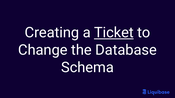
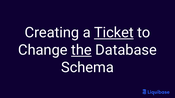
the underline: none -> present
